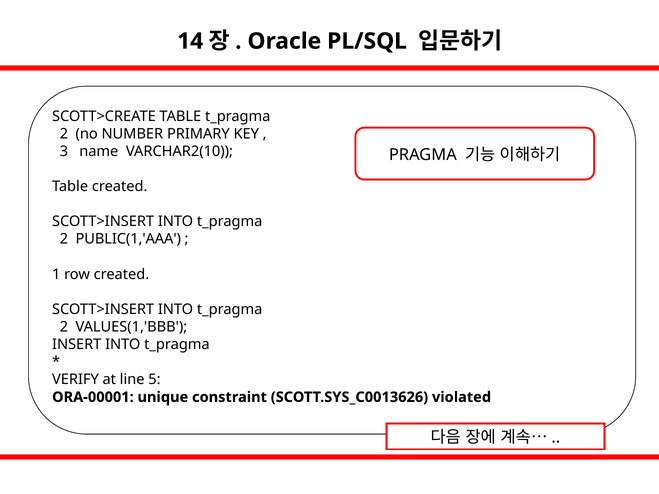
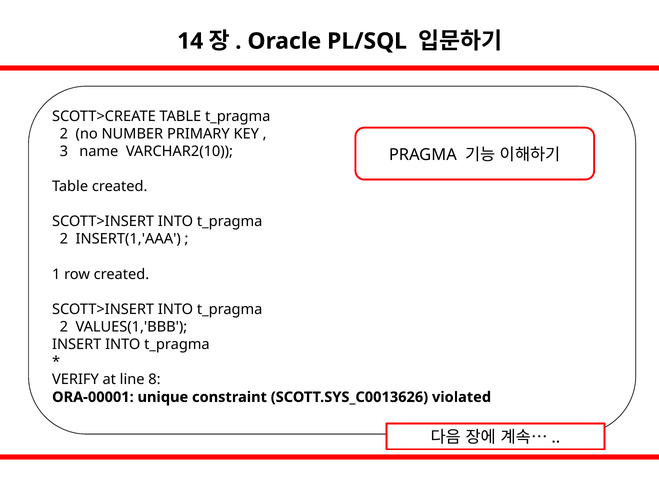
PUBLIC(1,'AAA: PUBLIC(1,'AAA -> INSERT(1,'AAA
5: 5 -> 8
